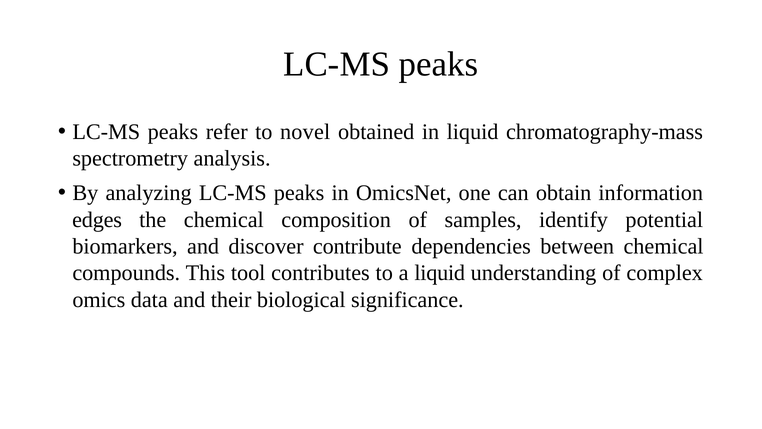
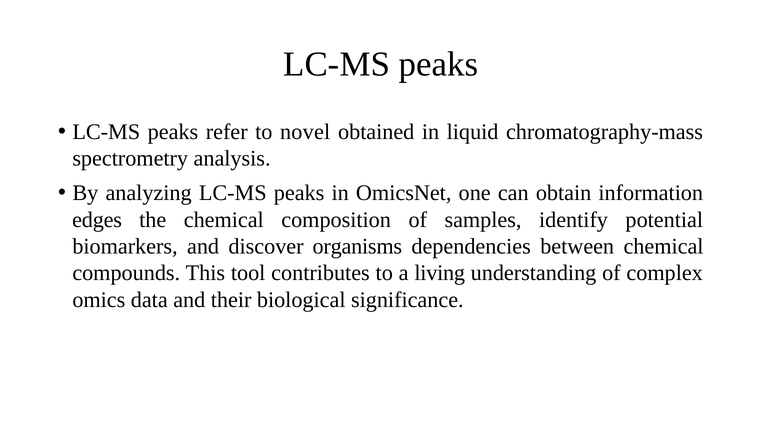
contribute: contribute -> organisms
a liquid: liquid -> living
